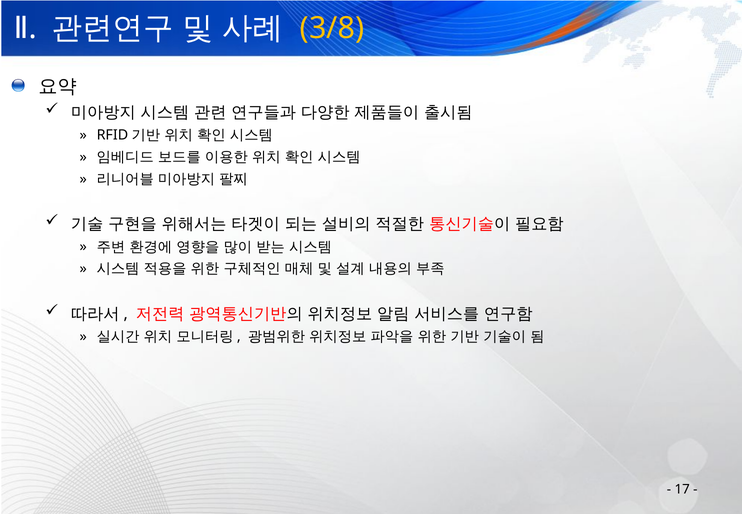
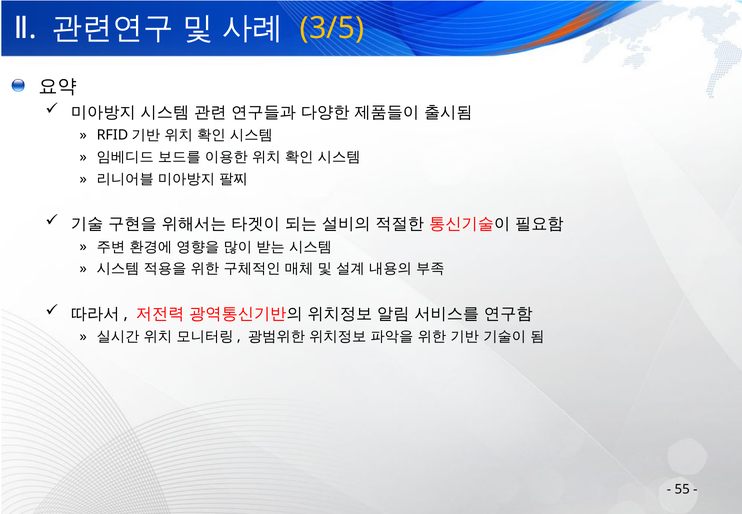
3/8: 3/8 -> 3/5
17: 17 -> 55
